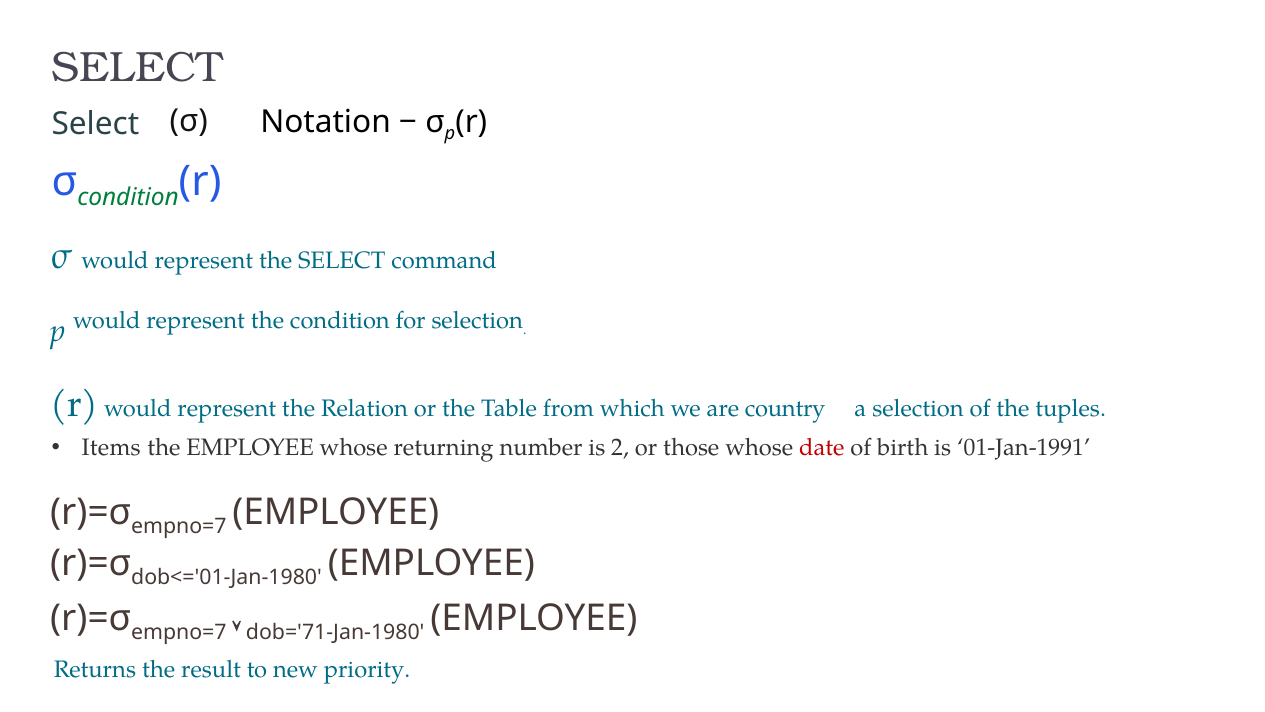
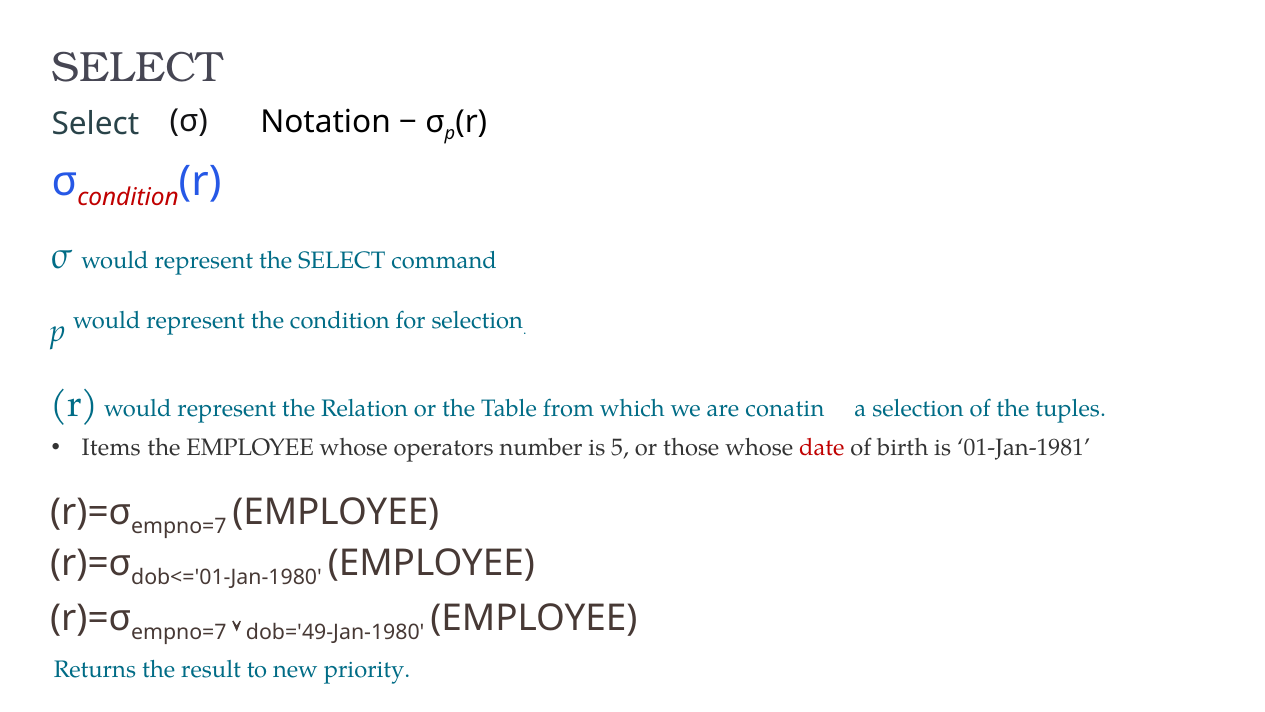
condition at (128, 197) colour: green -> red
country: country -> conatin
returning: returning -> operators
2: 2 -> 5
01-Jan-1991: 01-Jan-1991 -> 01-Jan-1981
dob='71-Jan-1980: dob='71-Jan-1980 -> dob='49-Jan-1980
